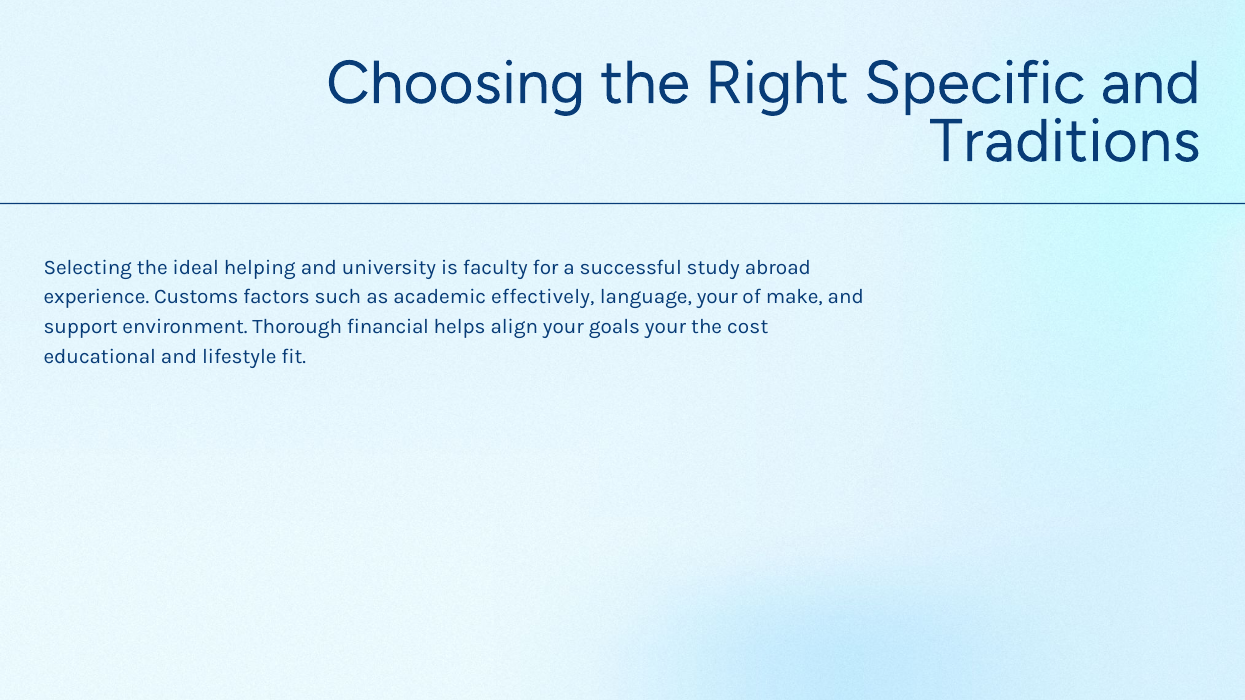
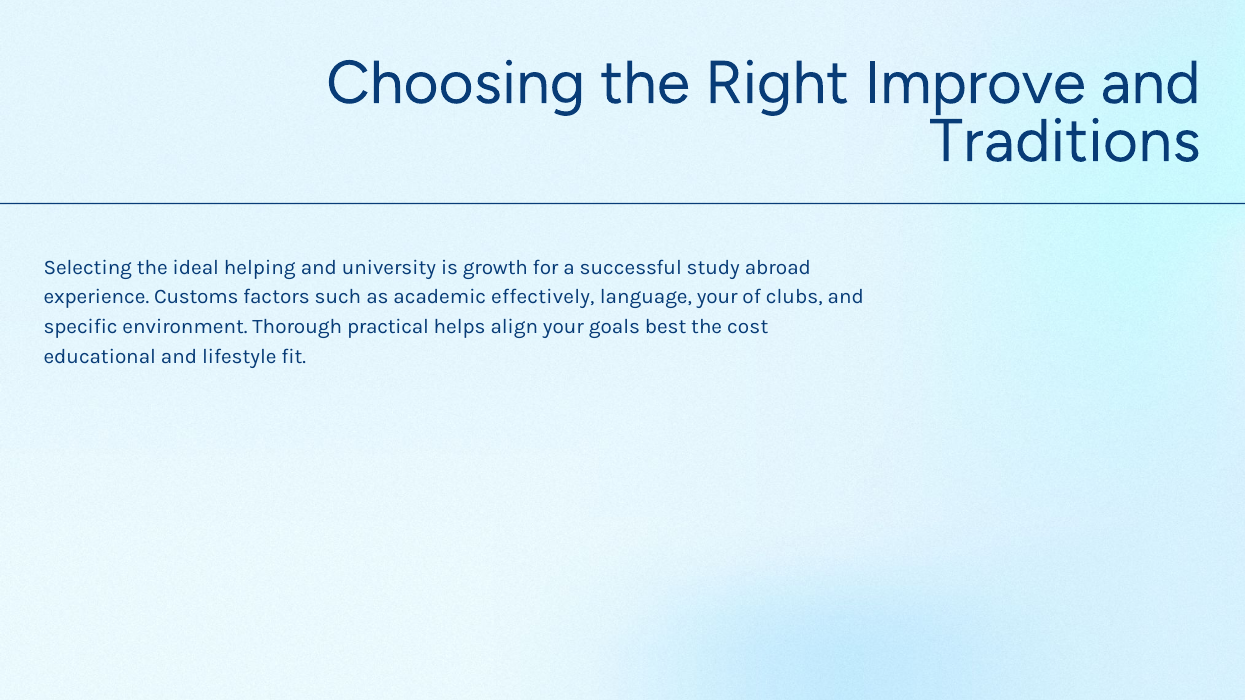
Specific: Specific -> Improve
faculty: faculty -> growth
make: make -> clubs
support: support -> specific
financial: financial -> practical
goals your: your -> best
